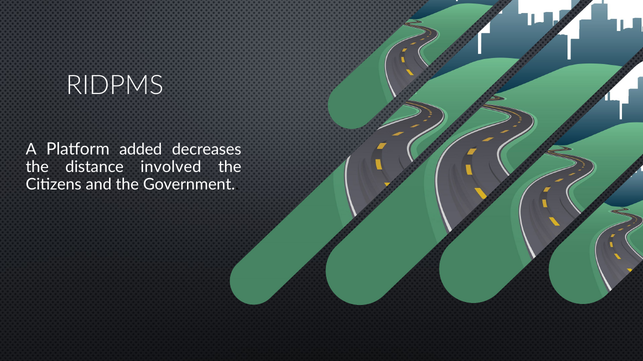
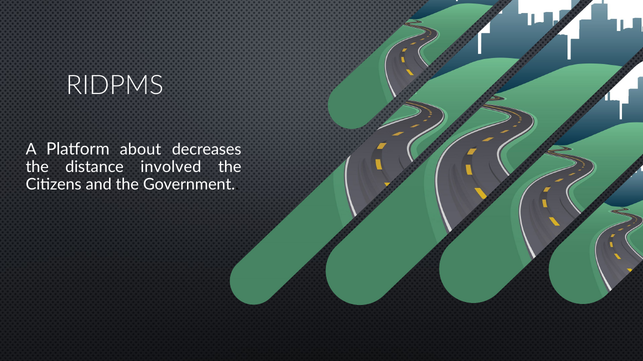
added: added -> about
